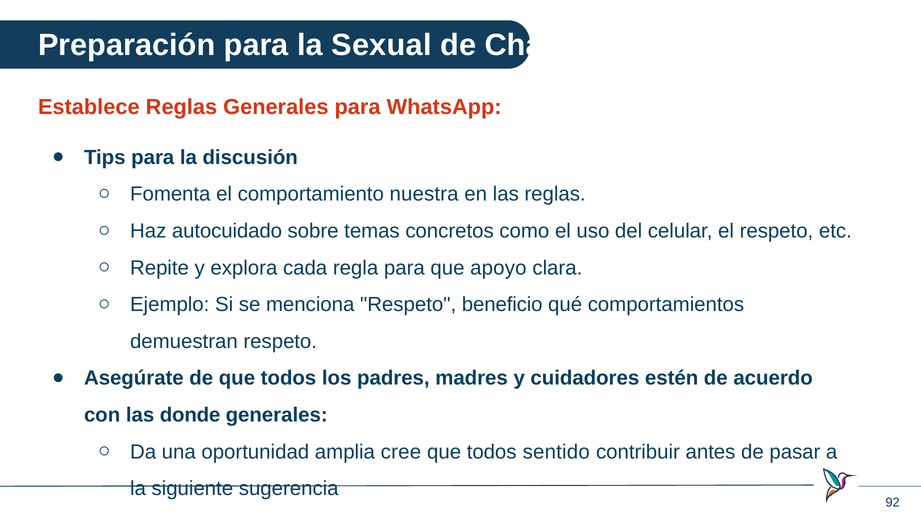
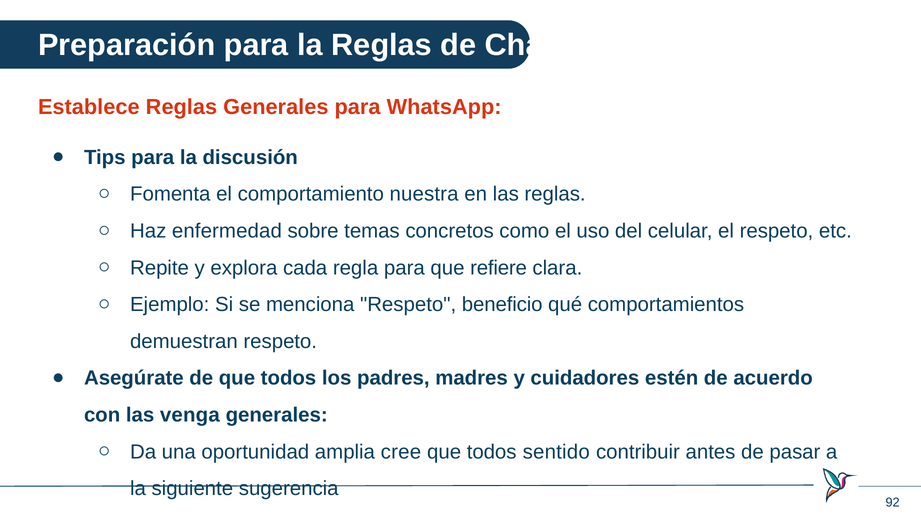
la Sexual: Sexual -> Reglas
autocuidado: autocuidado -> enfermedad
apoyo: apoyo -> refiere
donde: donde -> venga
